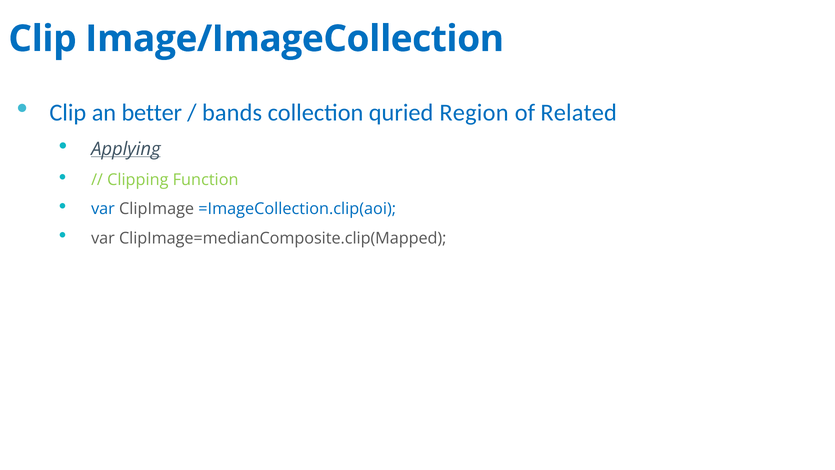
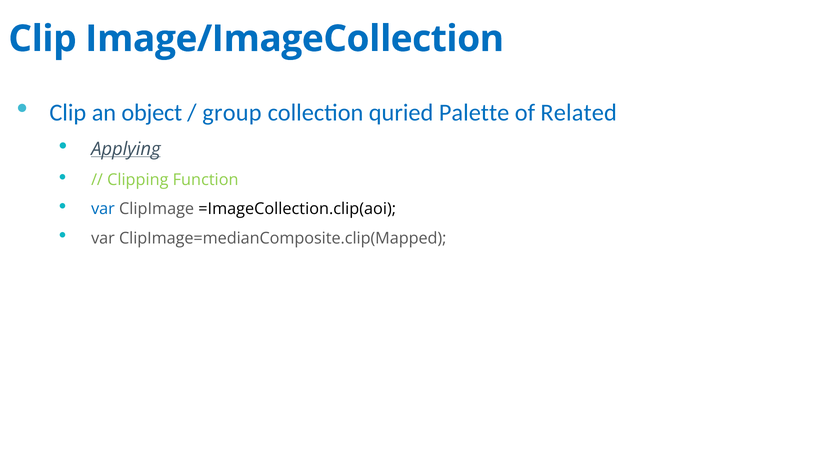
better: better -> object
bands: bands -> group
Region: Region -> Palette
=ImageCollection.clip(aoi colour: blue -> black
